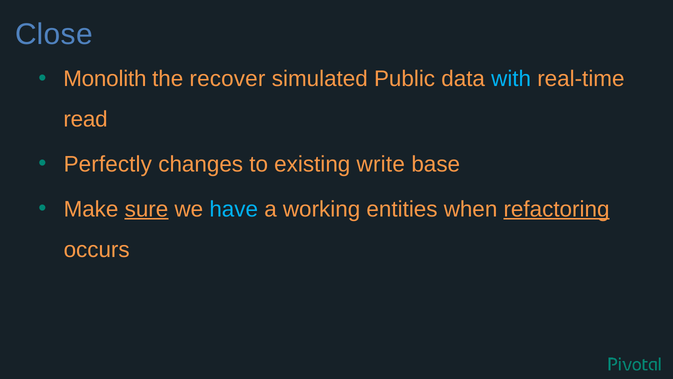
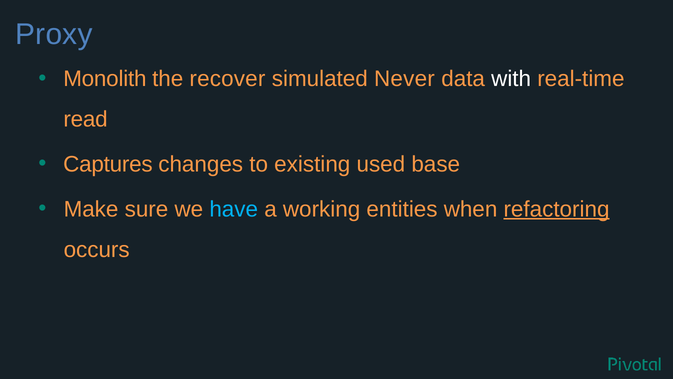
Close: Close -> Proxy
Public: Public -> Never
with colour: light blue -> white
Perfectly: Perfectly -> Captures
write: write -> used
sure underline: present -> none
